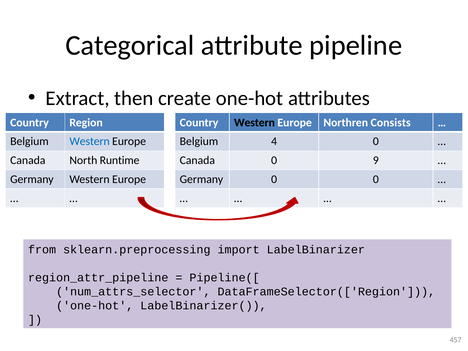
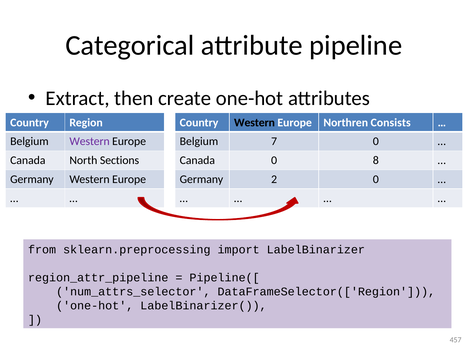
Western at (90, 141) colour: blue -> purple
4: 4 -> 7
Runtime: Runtime -> Sections
9: 9 -> 8
Germany 0: 0 -> 2
